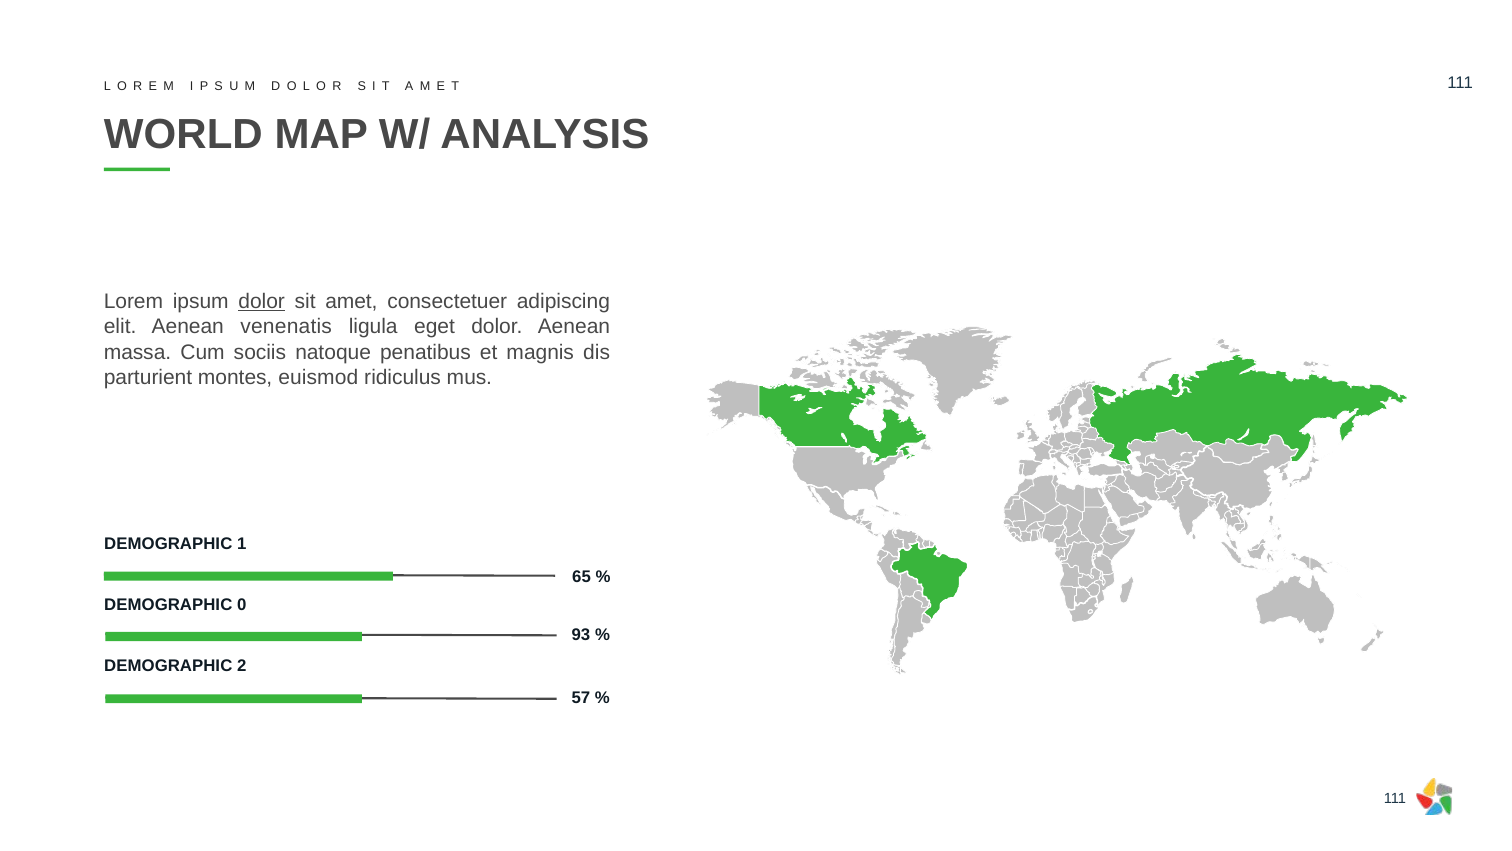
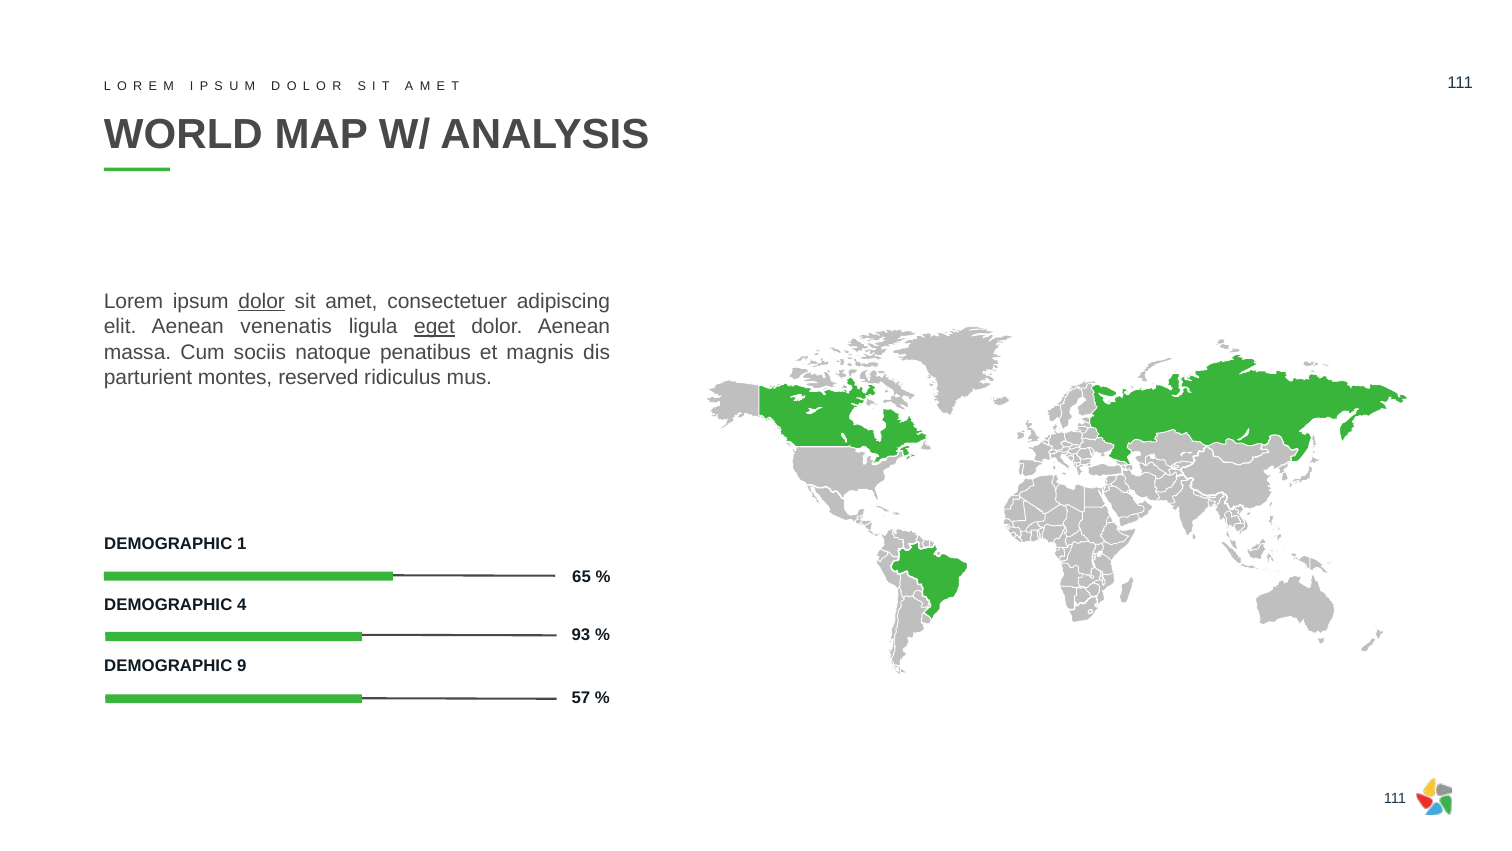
eget underline: none -> present
euismod: euismod -> reserved
0: 0 -> 4
2: 2 -> 9
